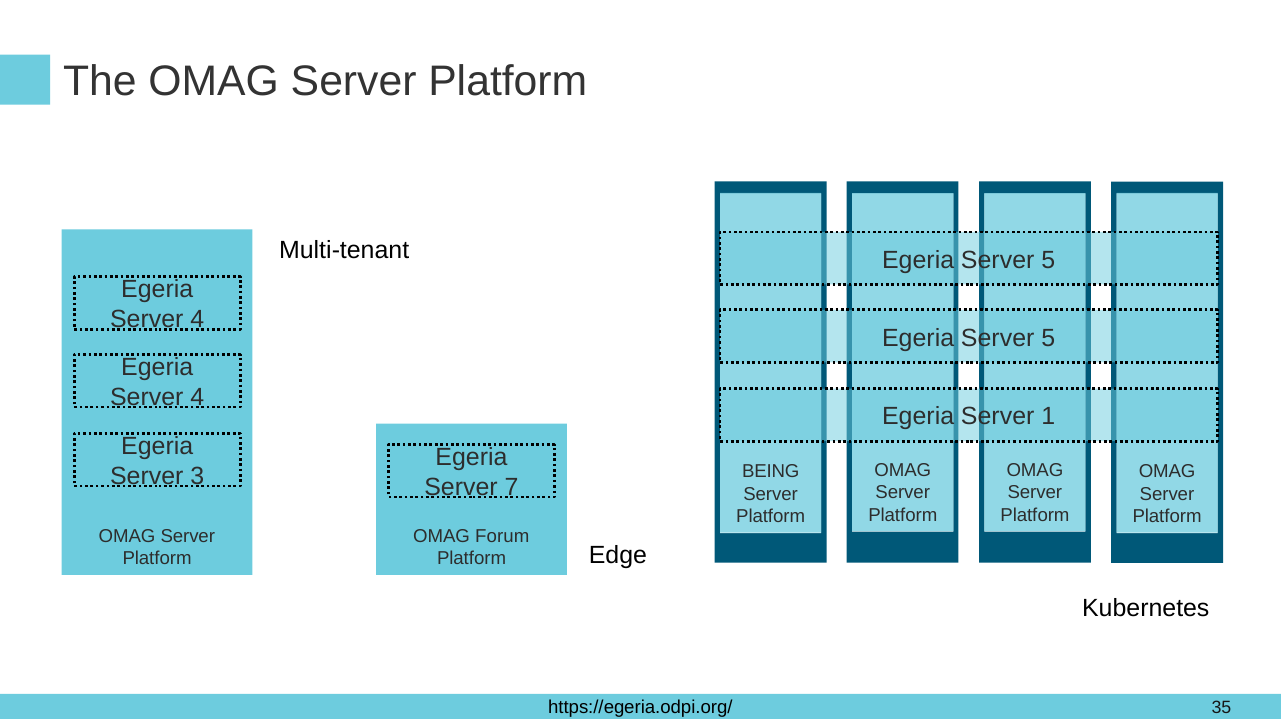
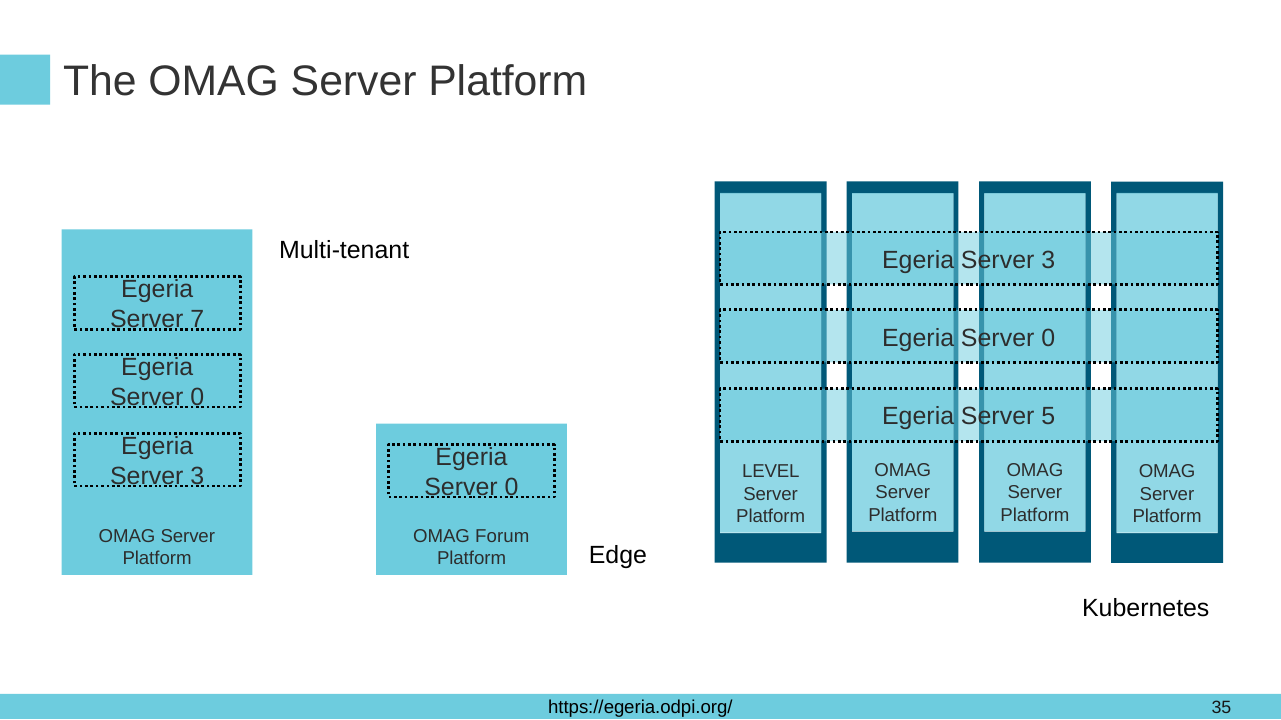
5 at (1048, 260): 5 -> 3
4 at (197, 320): 4 -> 7
5 at (1048, 338): 5 -> 0
4 at (197, 398): 4 -> 0
1: 1 -> 5
BEING: BEING -> LEVEL
7 at (512, 488): 7 -> 0
